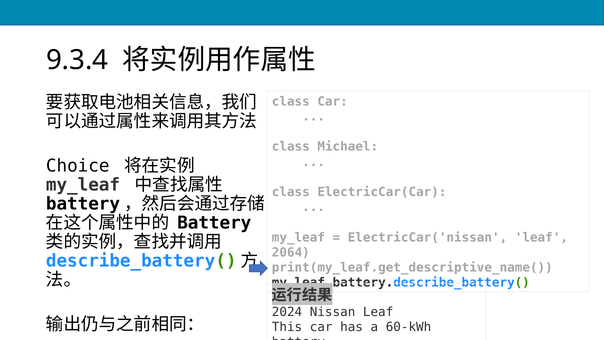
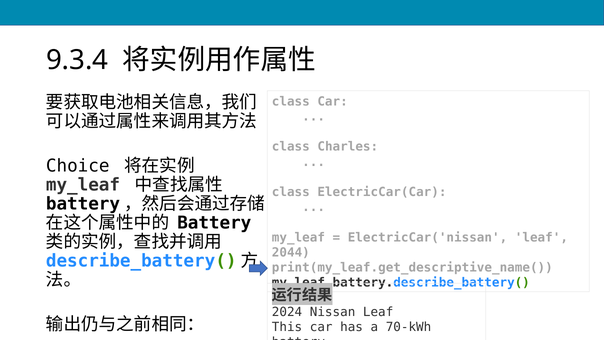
Michael: Michael -> Charles
2064: 2064 -> 2044
60-kWh: 60-kWh -> 70-kWh
